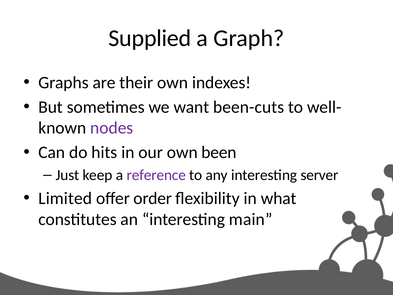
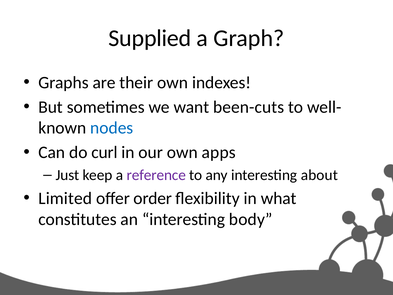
nodes colour: purple -> blue
hits: hits -> curl
been: been -> apps
server: server -> about
main: main -> body
